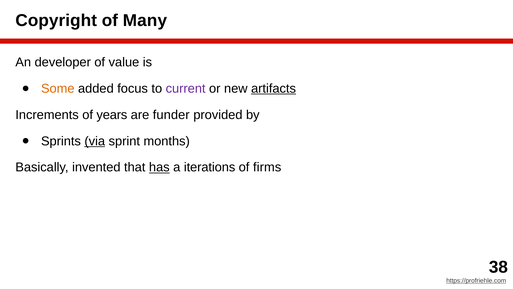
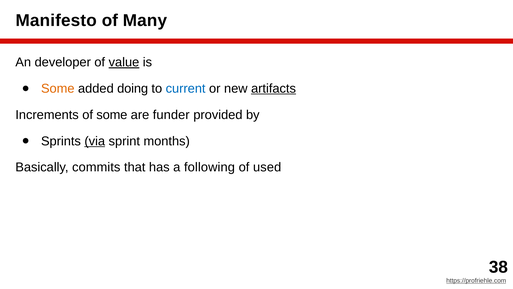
Copyright: Copyright -> Manifesto
value underline: none -> present
focus: focus -> doing
current colour: purple -> blue
of years: years -> some
invented: invented -> commits
has underline: present -> none
iterations: iterations -> following
firms: firms -> used
